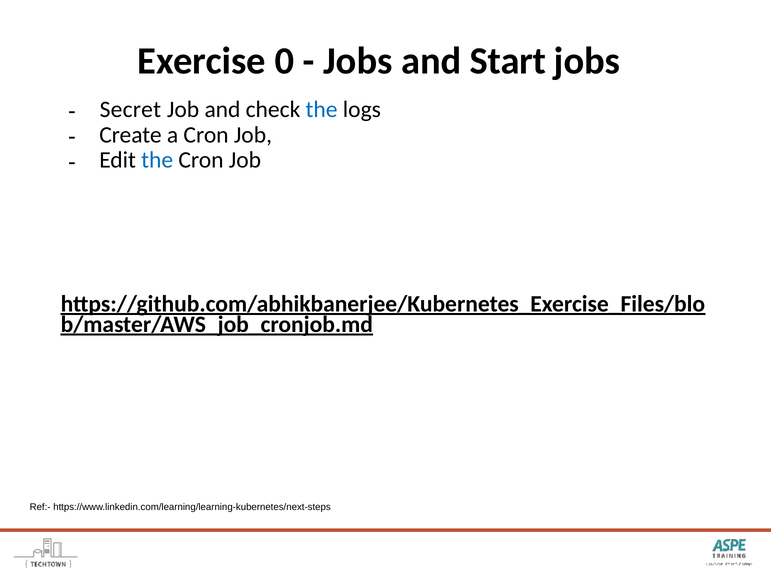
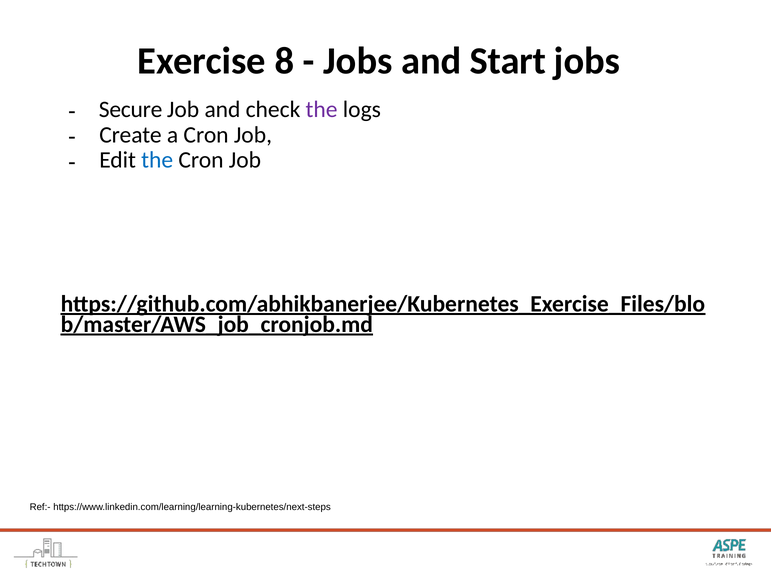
0: 0 -> 8
Secret: Secret -> Secure
the at (322, 109) colour: blue -> purple
